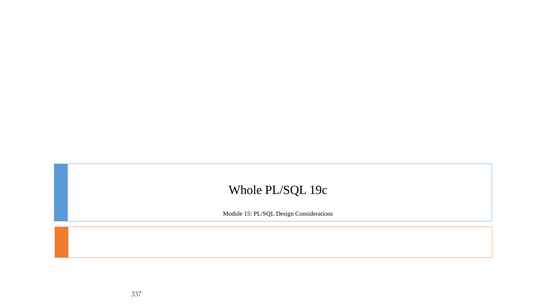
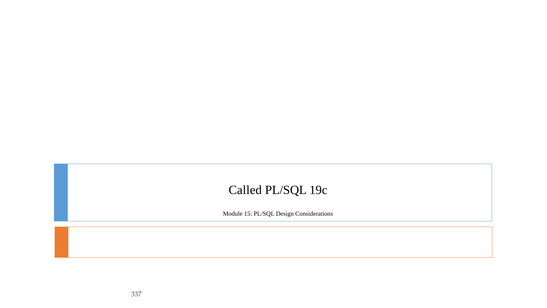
Whole: Whole -> Called
